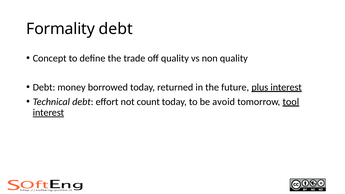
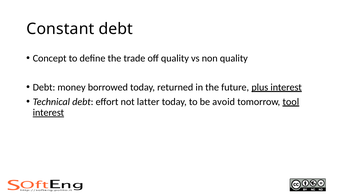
Formality: Formality -> Constant
count: count -> latter
